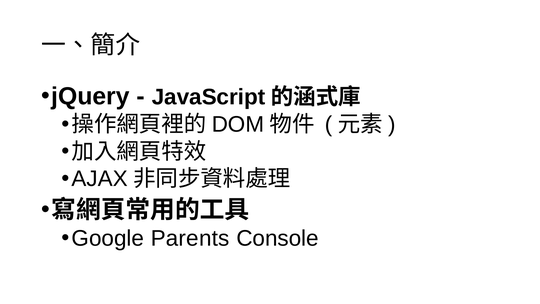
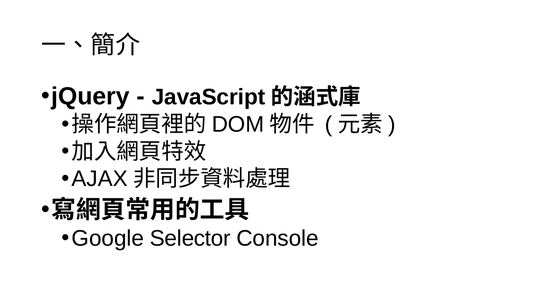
Parents: Parents -> Selector
